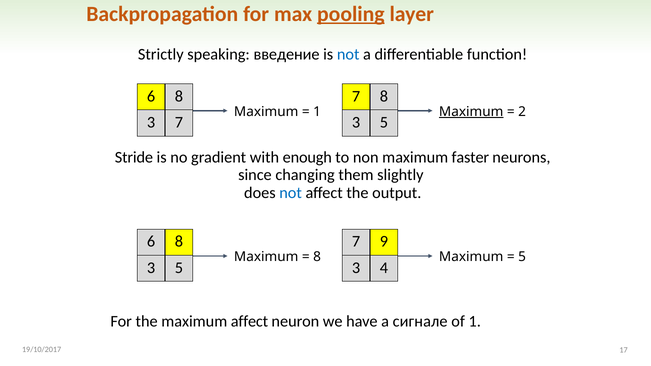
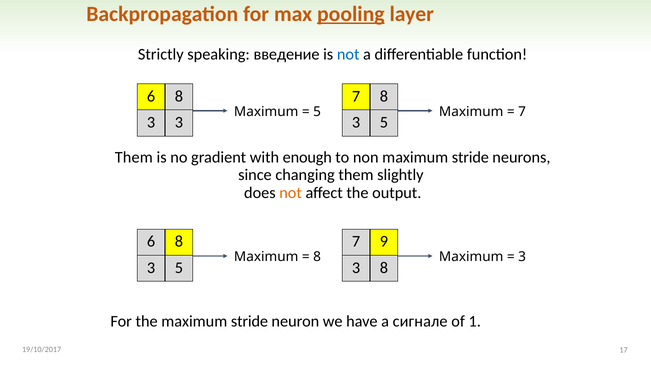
1 at (317, 112): 1 -> 5
Maximum at (471, 112) underline: present -> none
2 at (522, 112): 2 -> 7
3 7: 7 -> 3
Stride at (134, 158): Stride -> Them
non maximum faster: faster -> stride
not at (291, 193) colour: blue -> orange
5 at (522, 257): 5 -> 3
3 4: 4 -> 8
the maximum affect: affect -> stride
